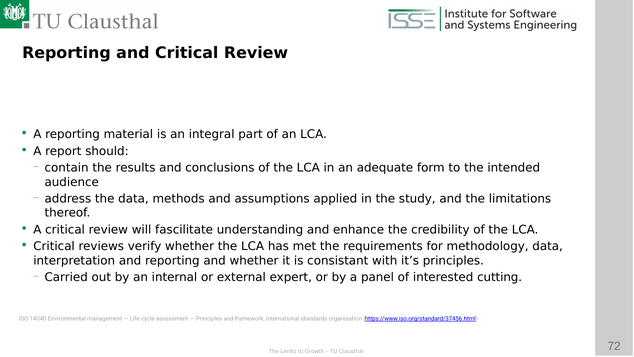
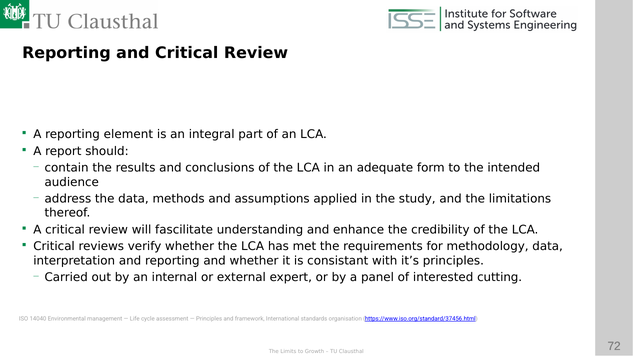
material: material -> element
